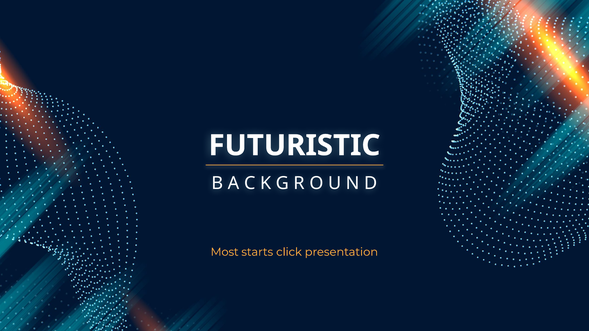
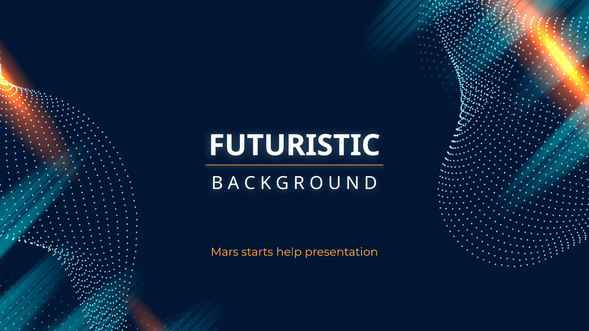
Most: Most -> Mars
click: click -> help
